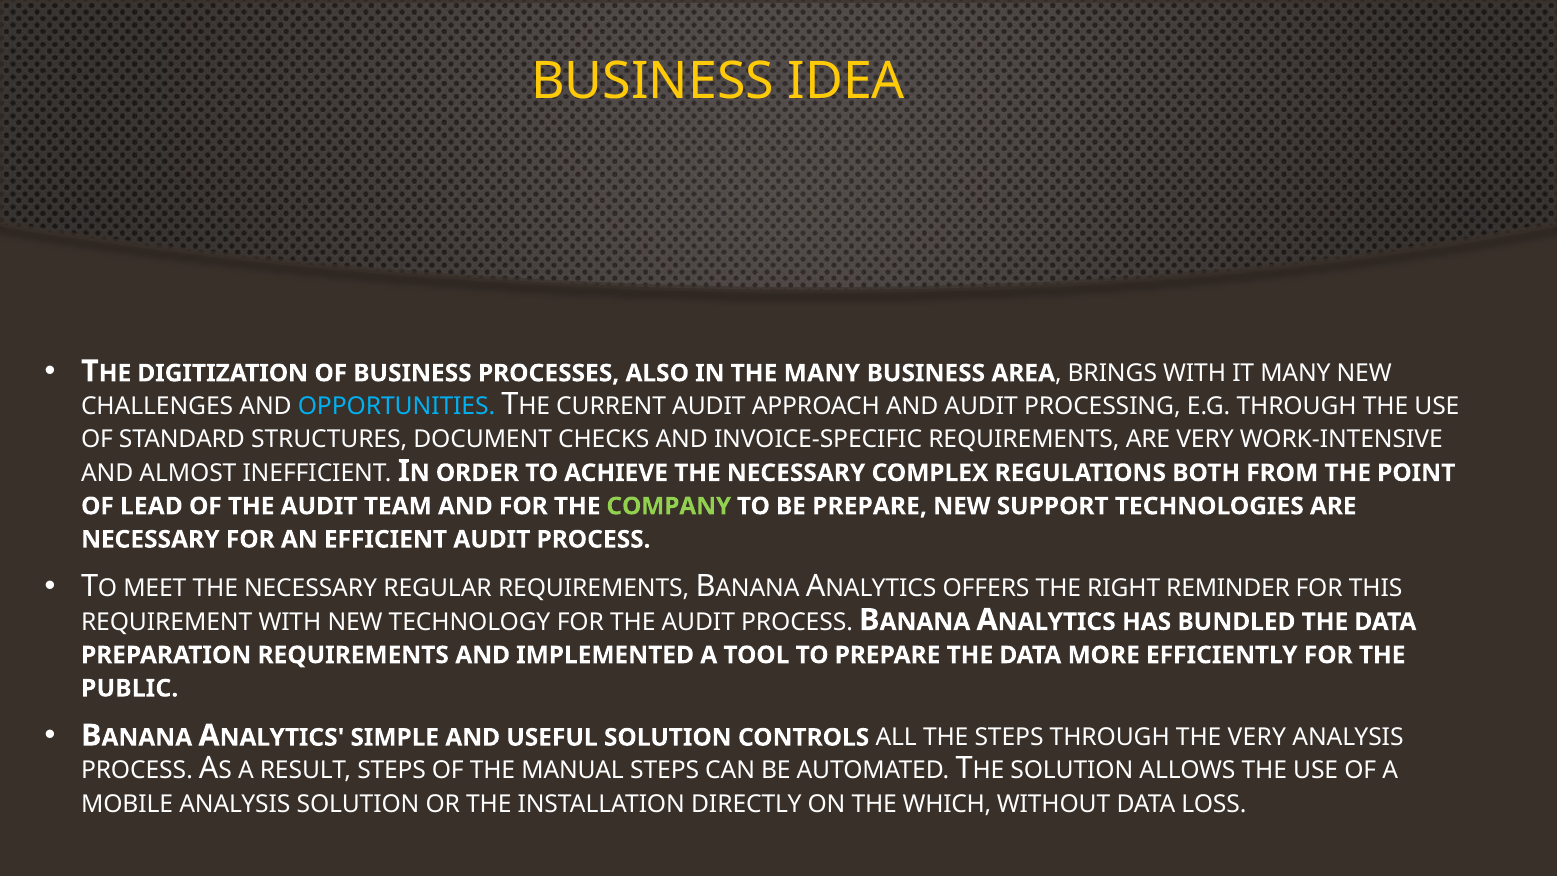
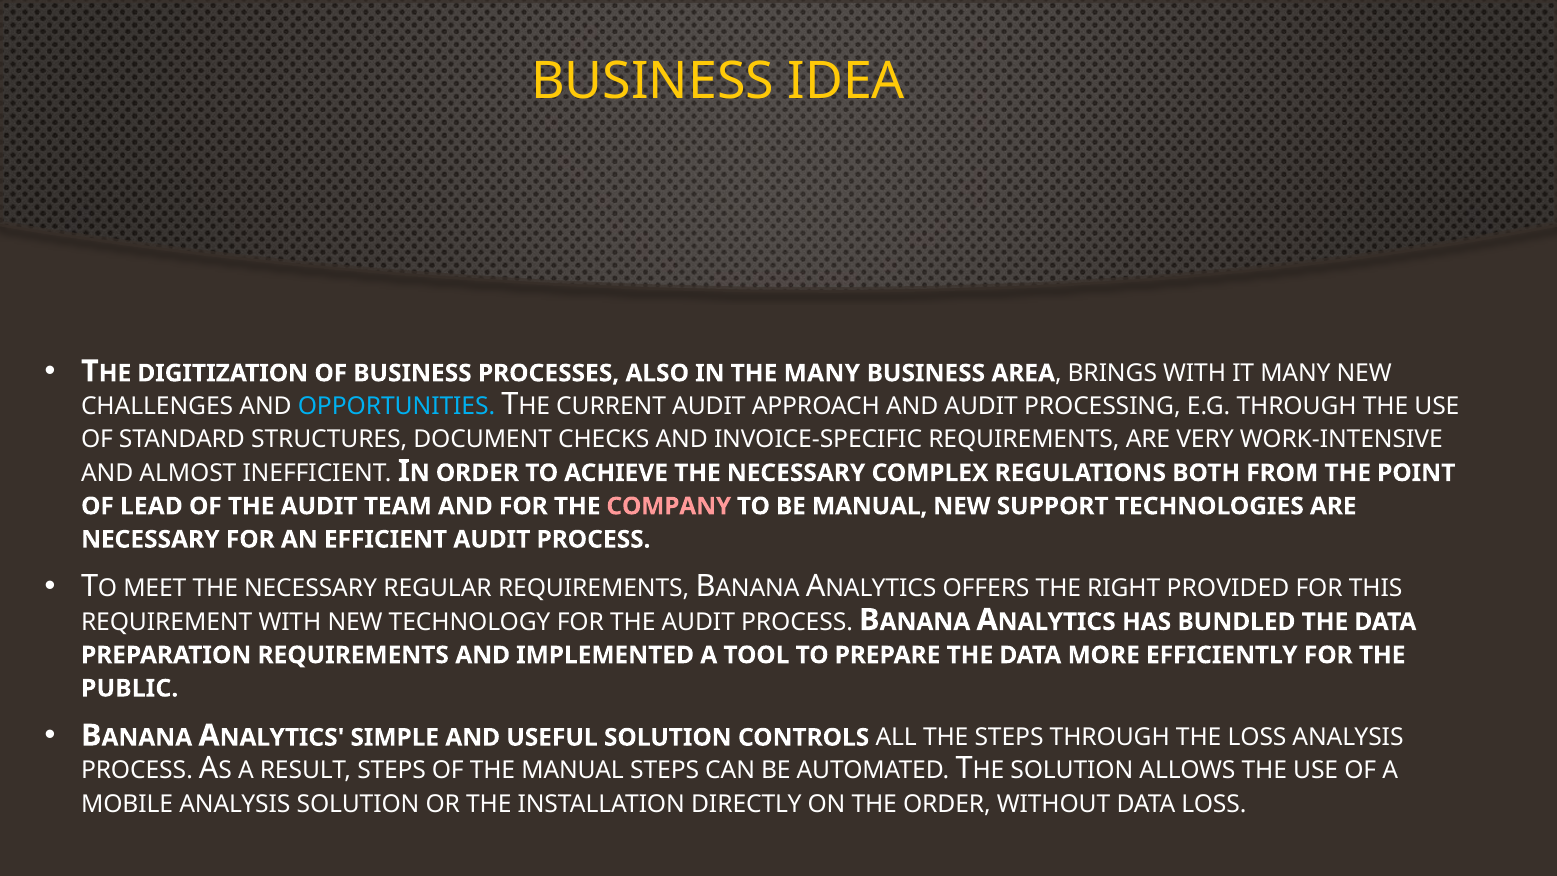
COMPANY colour: light green -> pink
BE PREPARE: PREPARE -> MANUAL
REMINDER: REMINDER -> PROVIDED
THE VERY: VERY -> LOSS
THE WHICH: WHICH -> ORDER
